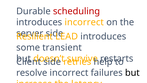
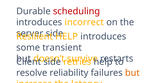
LEAD at (67, 36): LEAD -> HELP
resolve incorrect: incorrect -> reliability
but at (132, 73) colour: black -> orange
